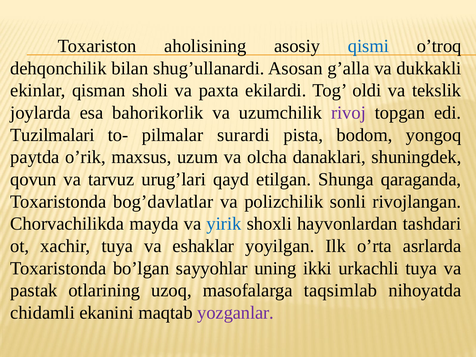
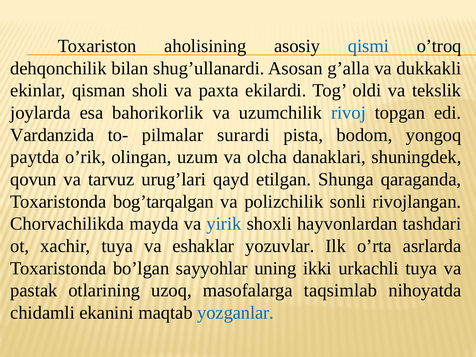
rivoj colour: purple -> blue
Tuzilmalari: Tuzilmalari -> Vardanzida
maxsus: maxsus -> olingan
bog’davlatlar: bog’davlatlar -> bog’tarqalgan
yoyilgan: yoyilgan -> yozuvlar
yozganlar colour: purple -> blue
